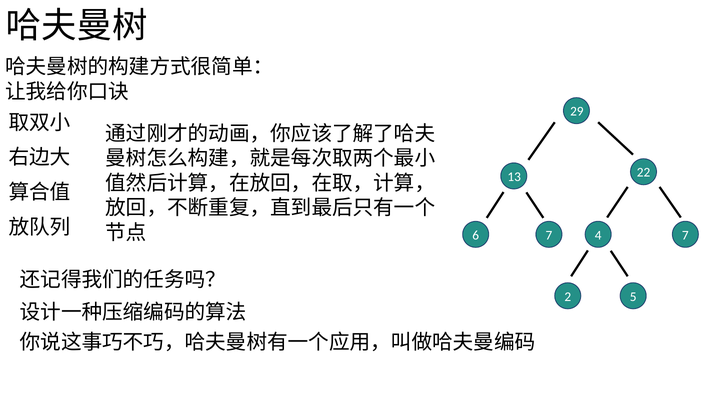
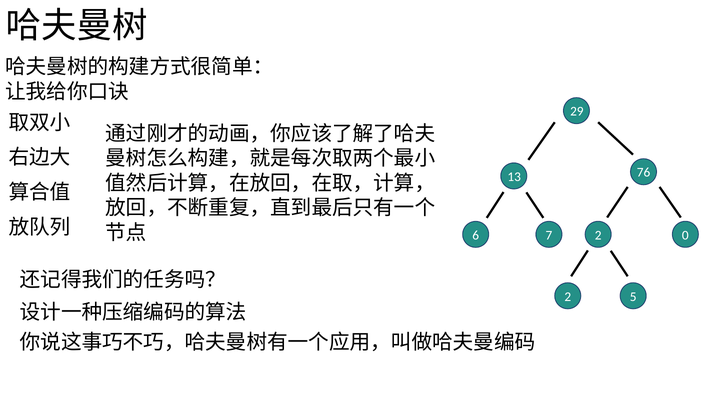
22: 22 -> 76
4 at (598, 235): 4 -> 2
7 7: 7 -> 0
